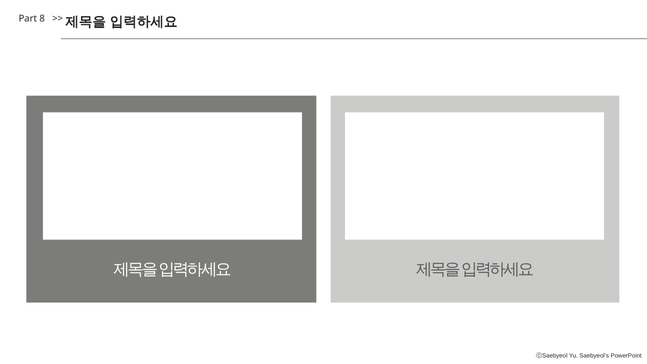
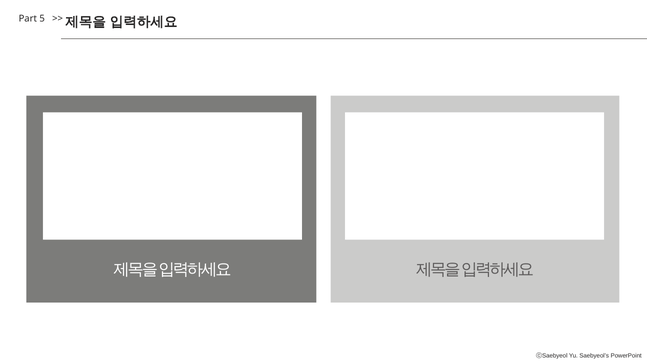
8: 8 -> 5
